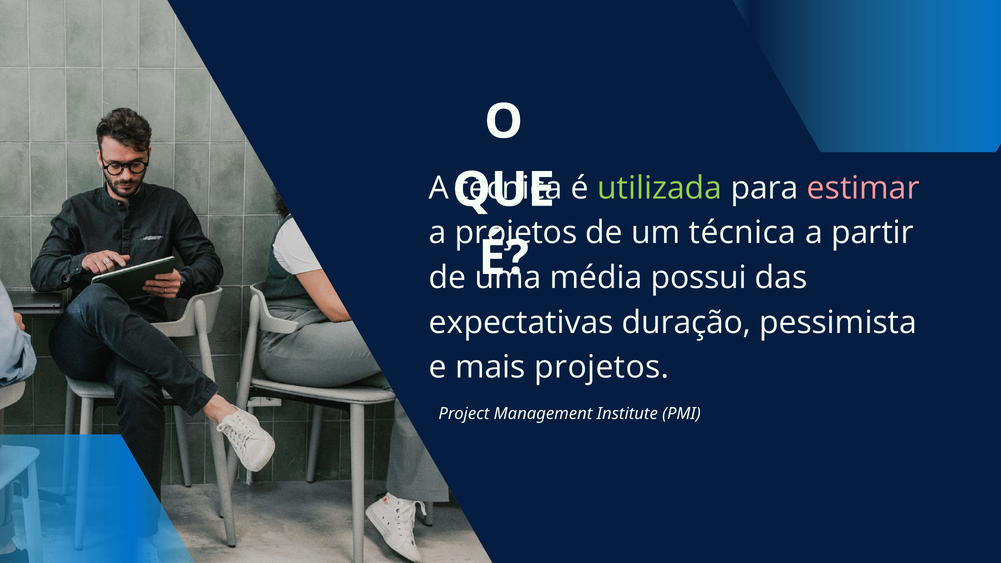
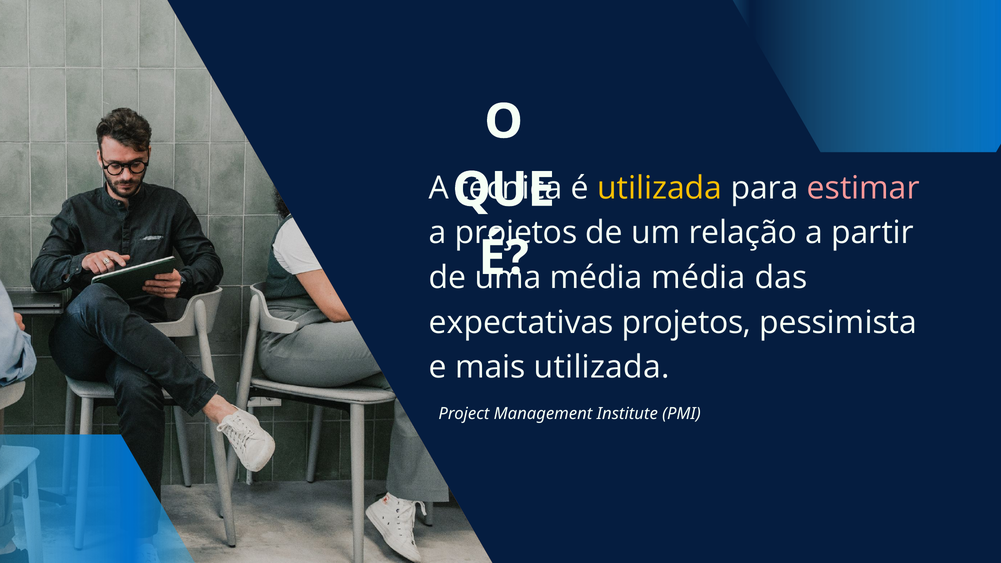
utilizada at (660, 188) colour: light green -> yellow
um técnica: técnica -> relação
média possui: possui -> média
expectativas duração: duração -> projetos
mais projetos: projetos -> utilizada
